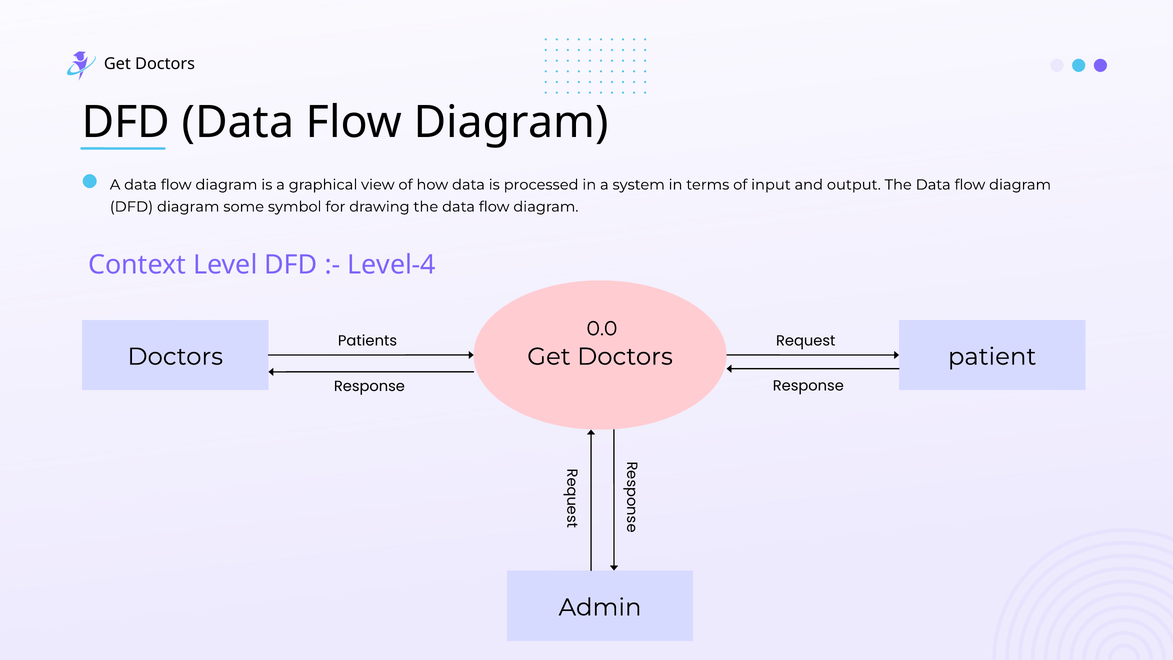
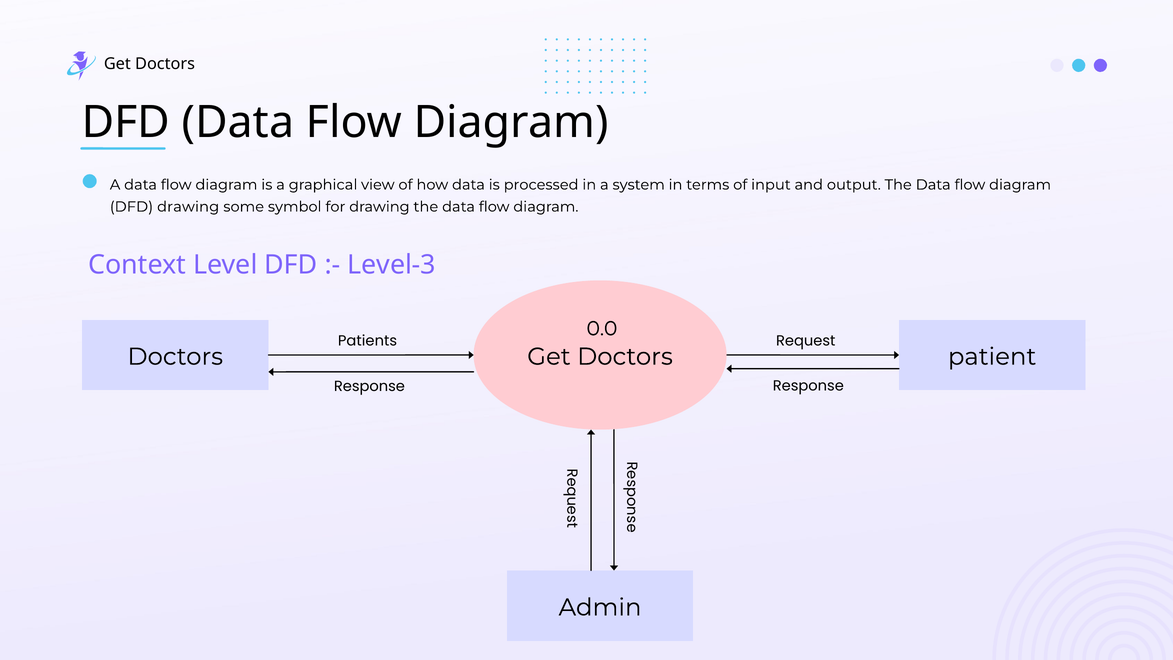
DFD diagram: diagram -> drawing
Level-4: Level-4 -> Level-3
